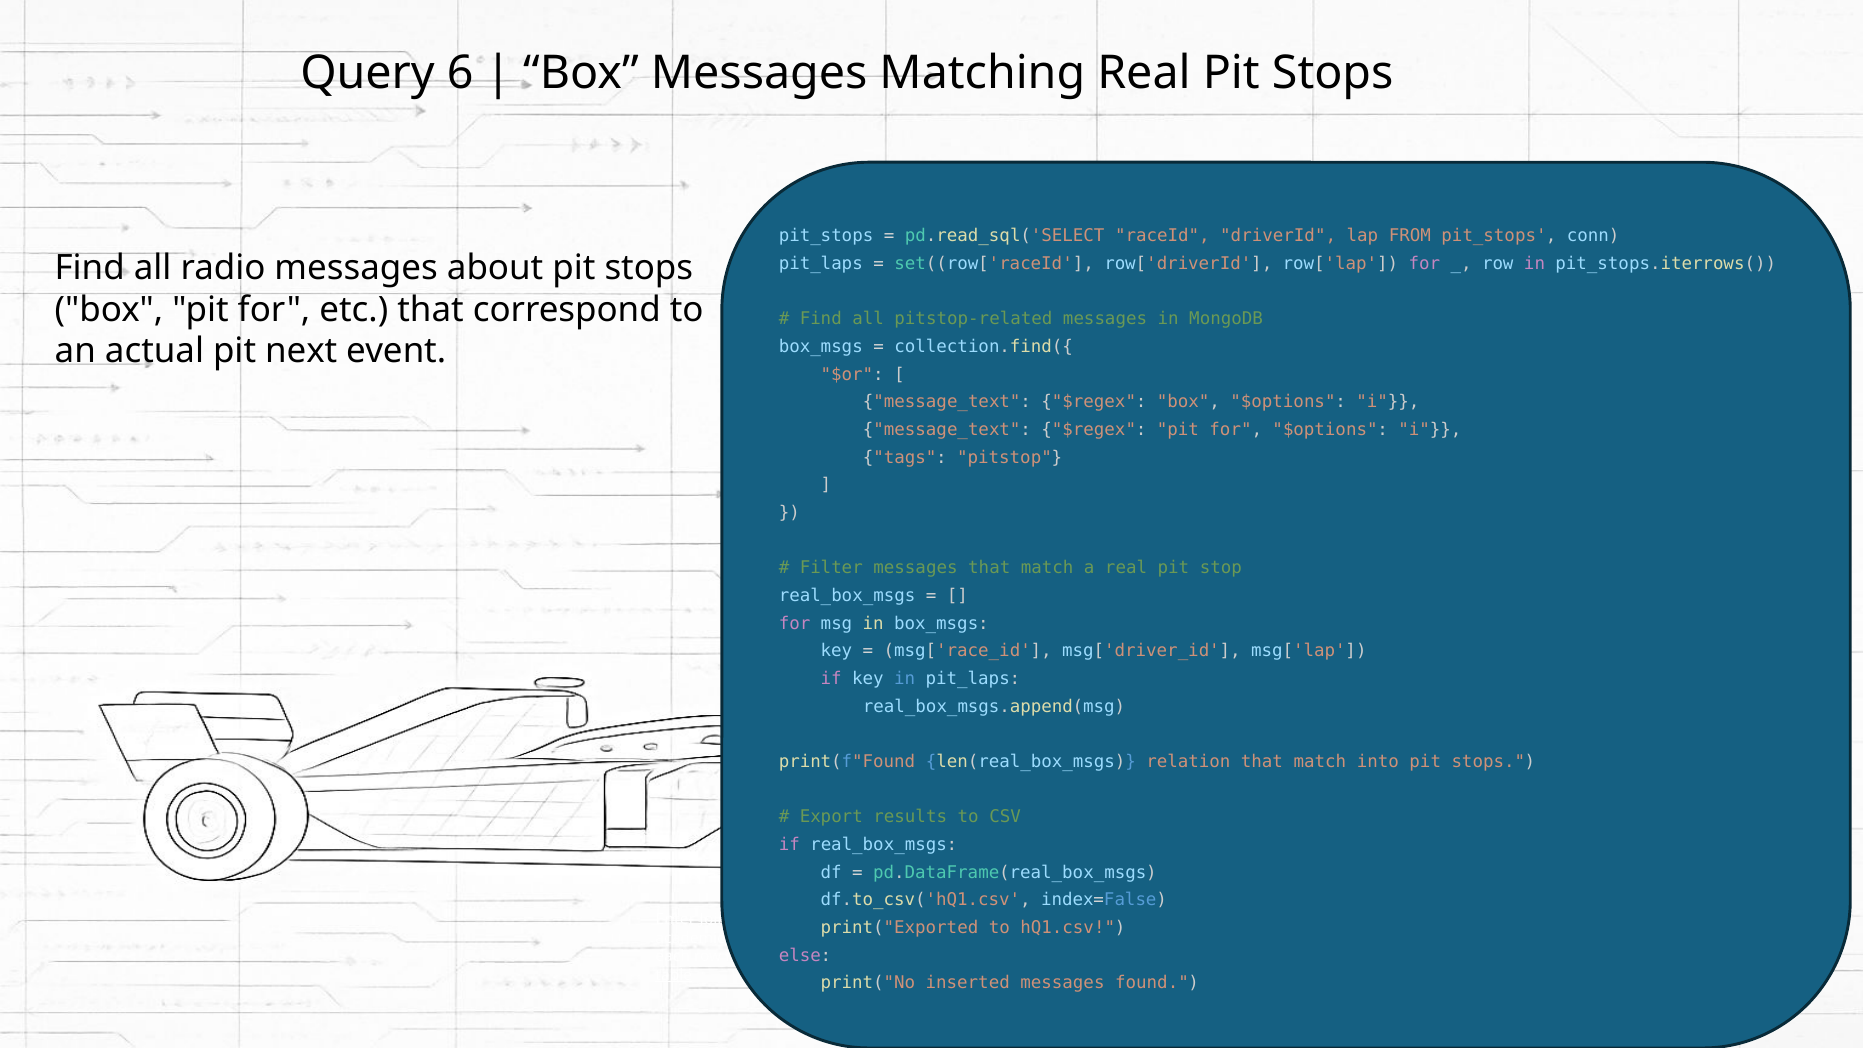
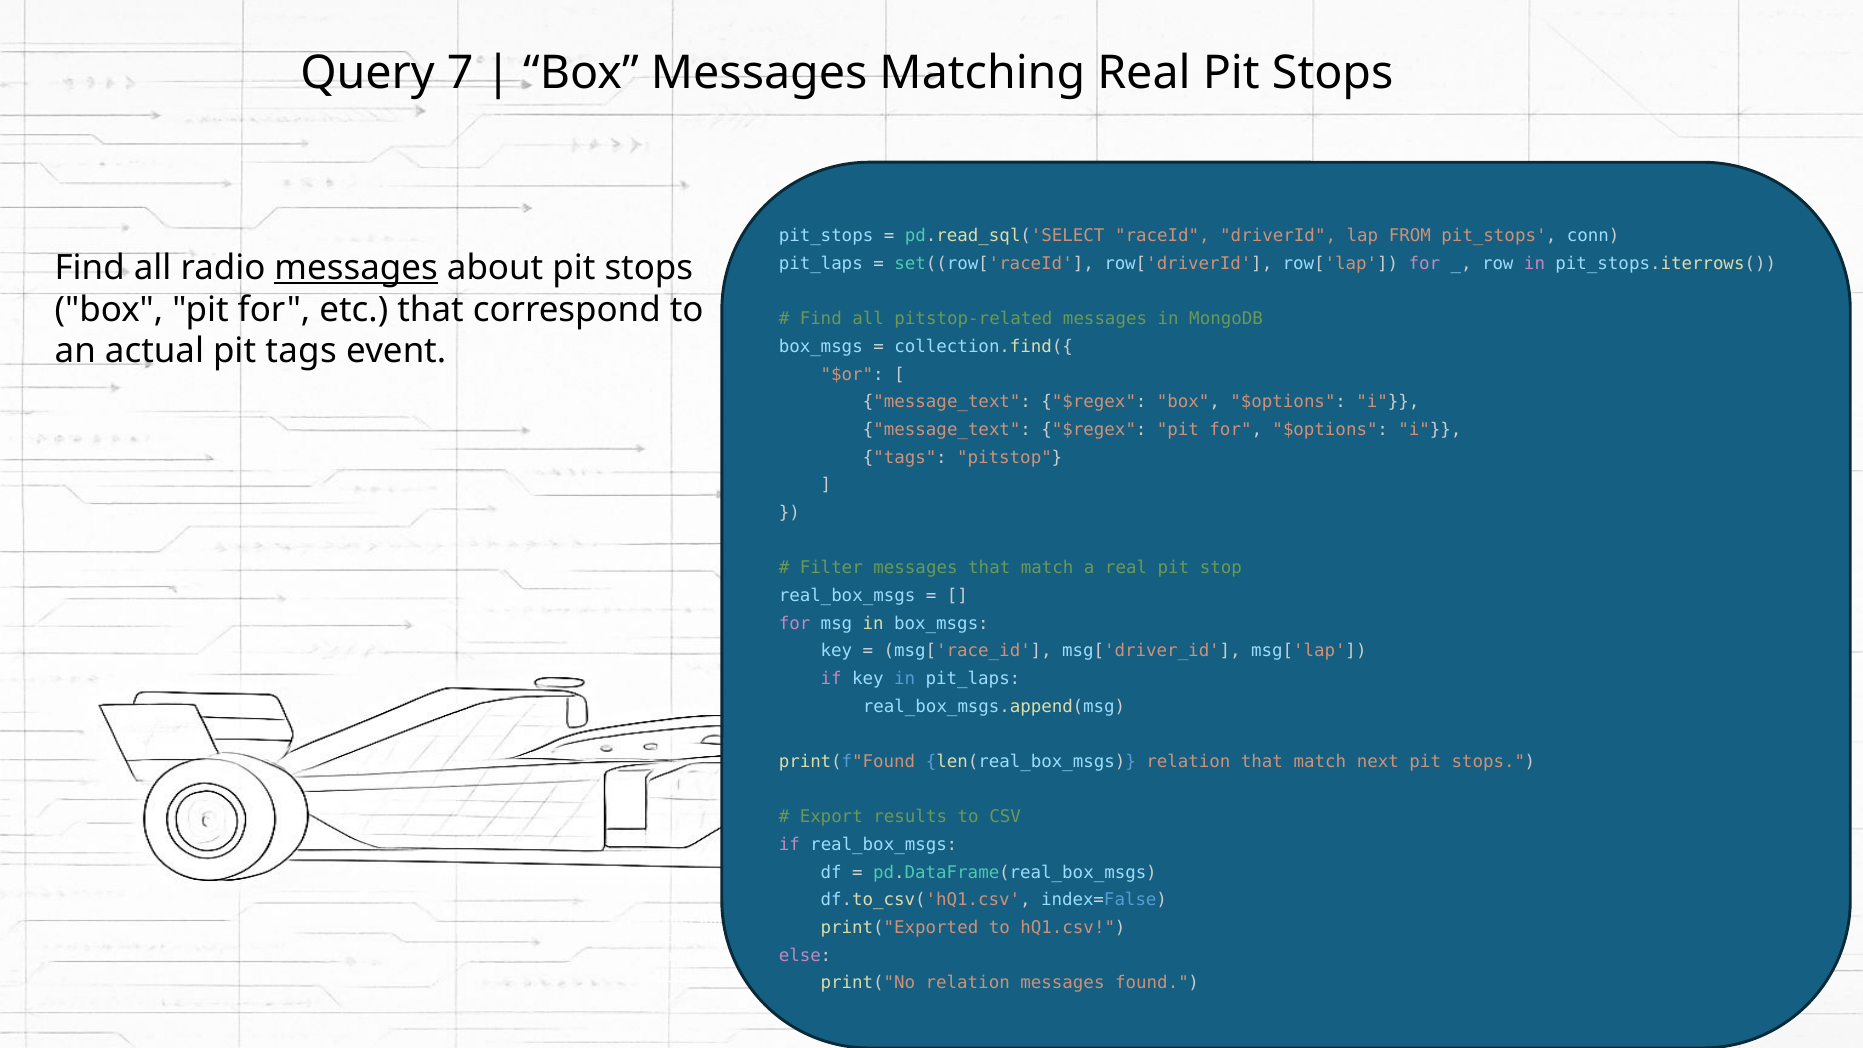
6: 6 -> 7
messages at (356, 268) underline: none -> present
pit next: next -> tags
into: into -> next
print("No inserted: inserted -> relation
